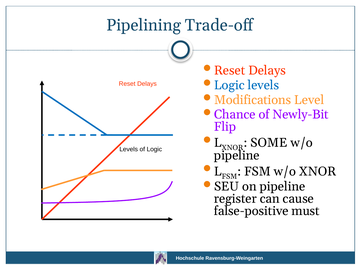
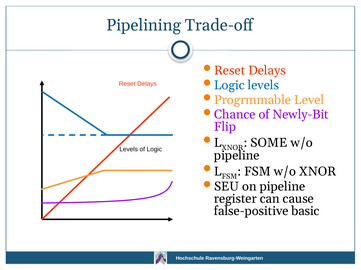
Modifications: Modifications -> Progrmmable
must: must -> basic
